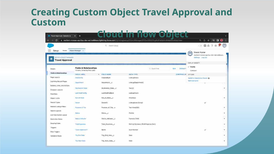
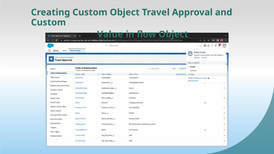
Cloud: Cloud -> Value
